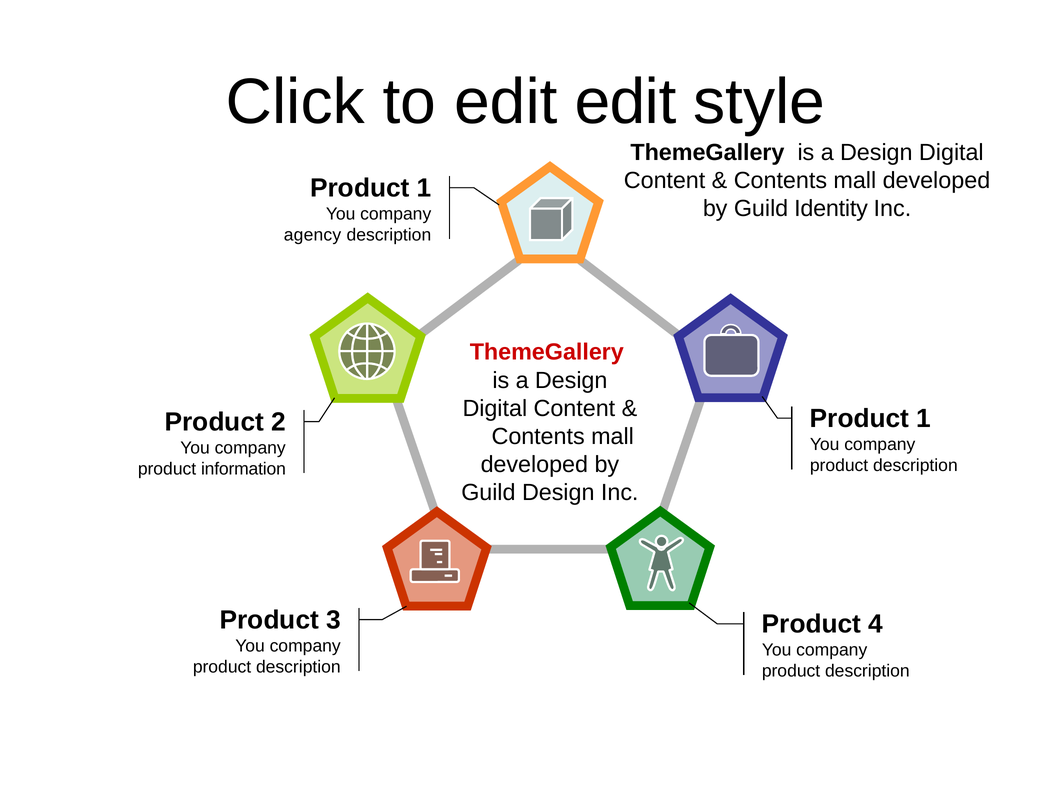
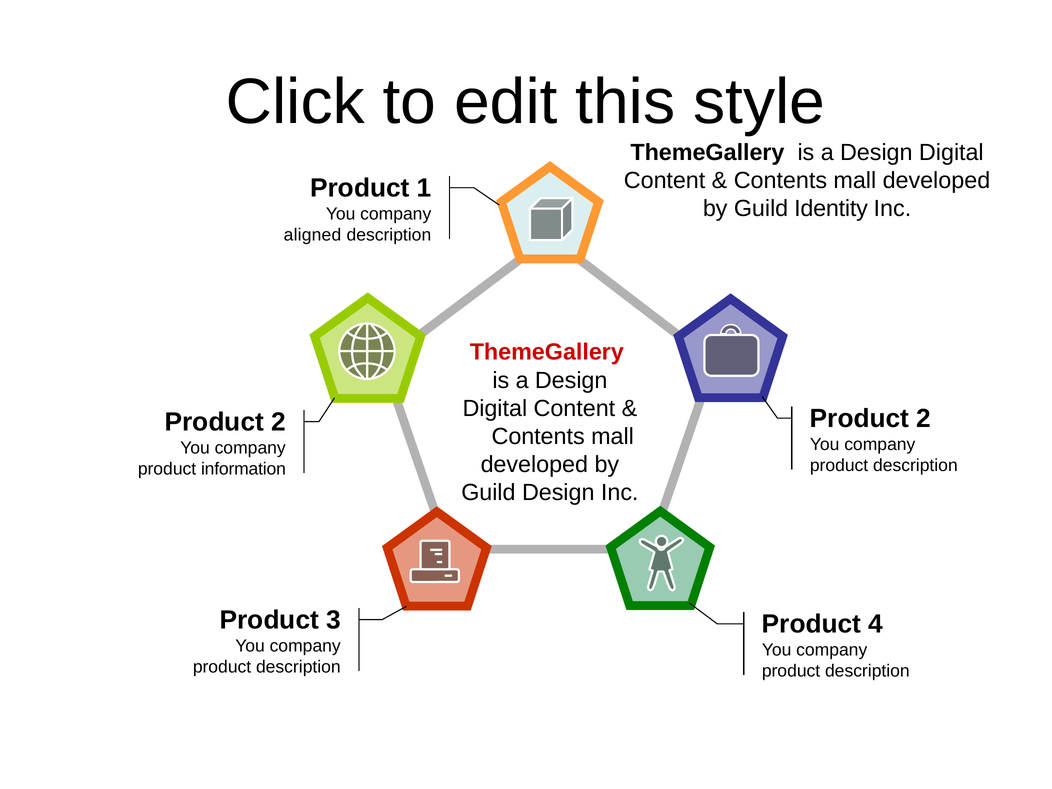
edit edit: edit -> this
agency: agency -> aligned
1 at (924, 419): 1 -> 2
